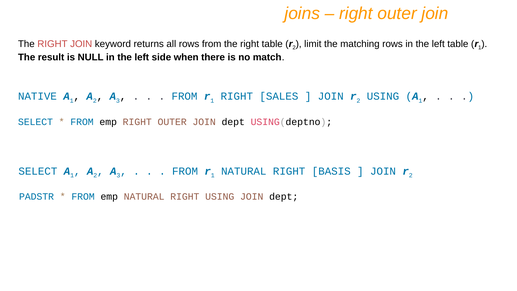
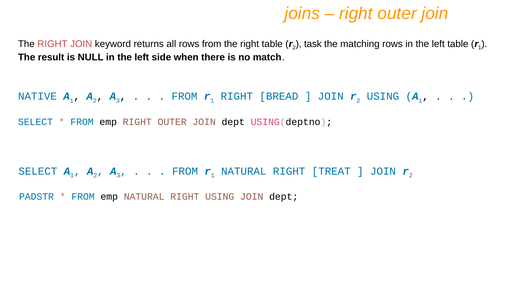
limit: limit -> task
SALES: SALES -> BREAD
BASIS: BASIS -> TREAT
